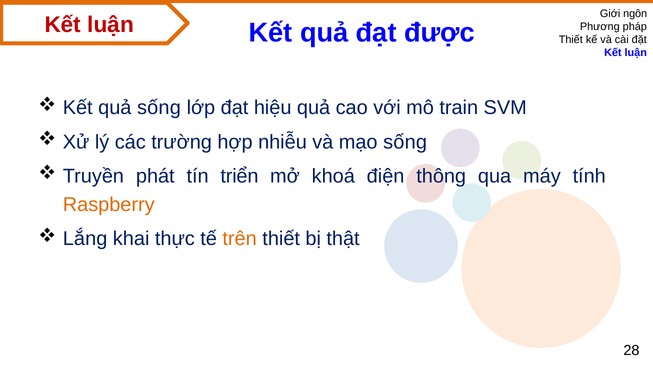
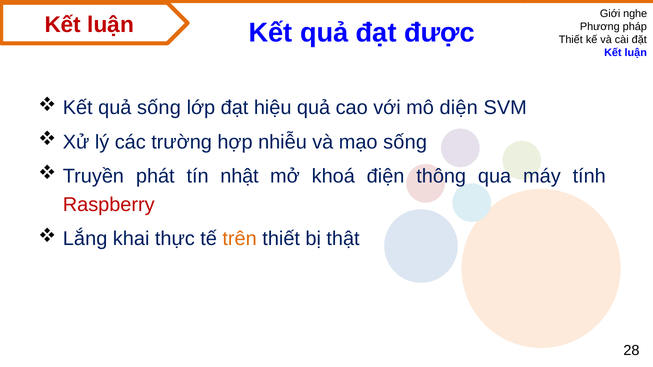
ngôn: ngôn -> nghe
train: train -> diện
triển: triển -> nhật
Raspberry colour: orange -> red
